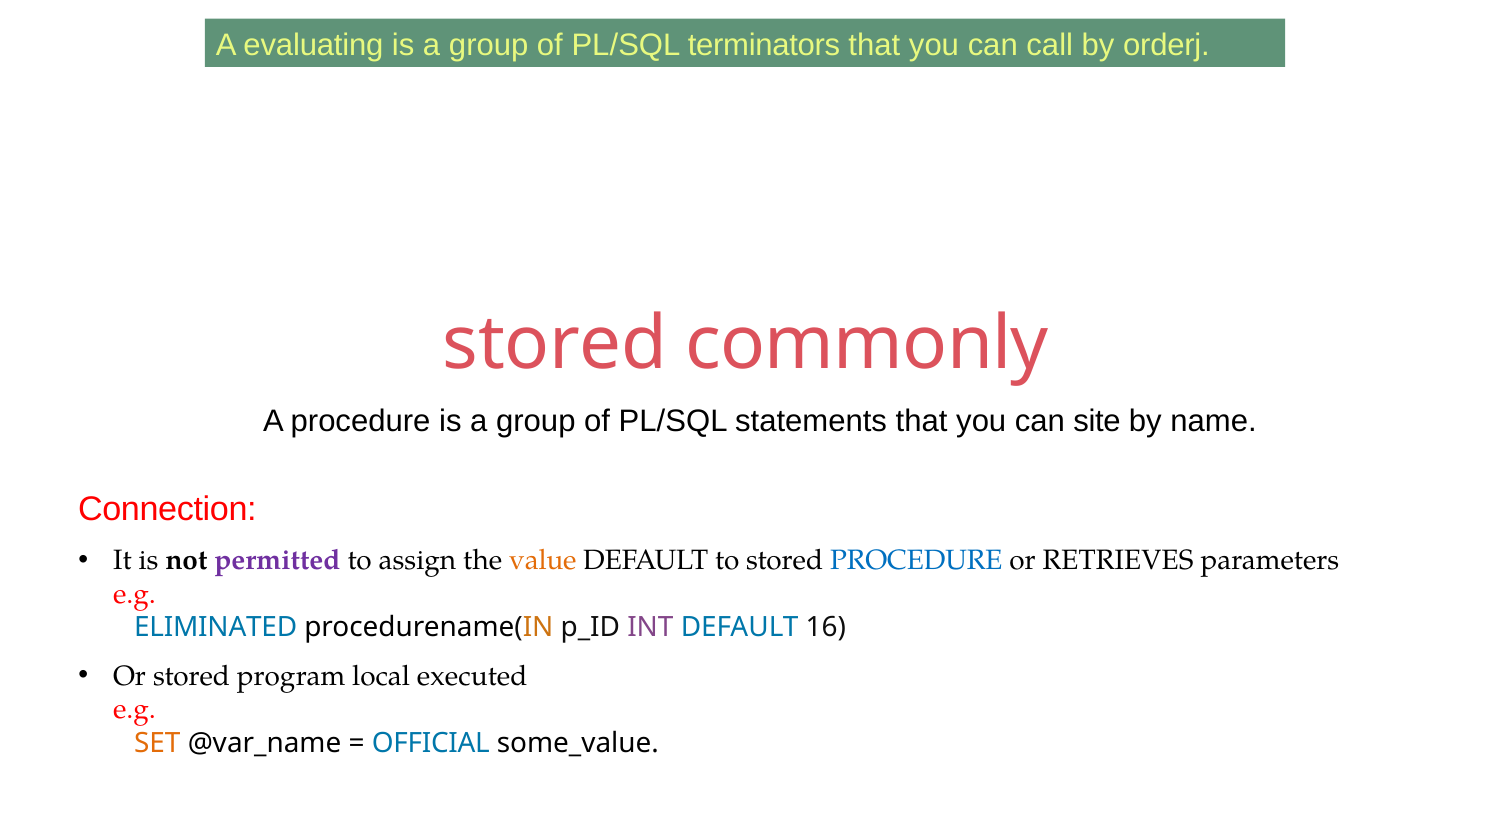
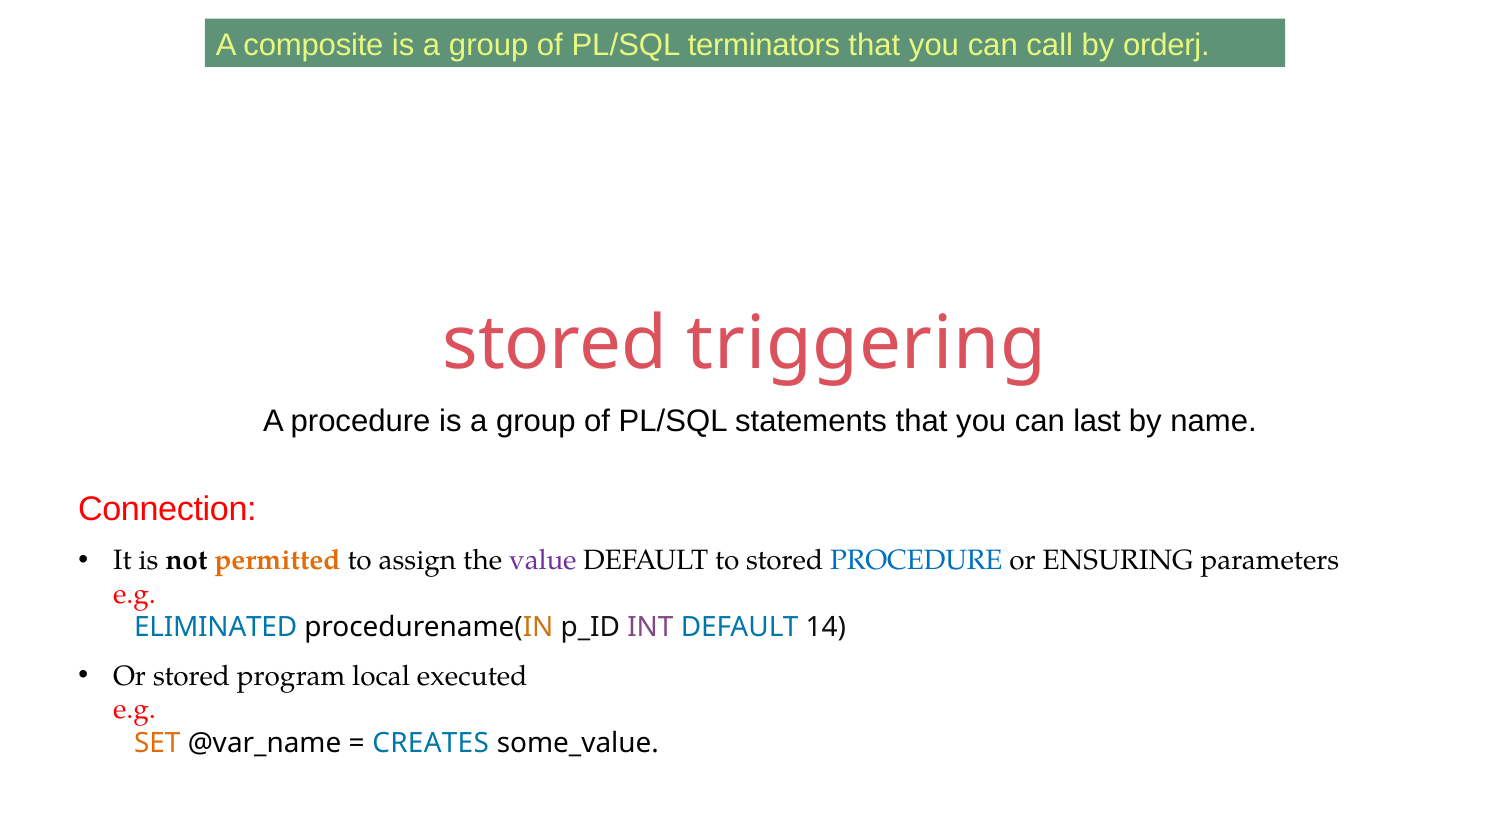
evaluating: evaluating -> composite
commonly: commonly -> triggering
site: site -> last
permitted colour: purple -> orange
value colour: orange -> purple
RETRIEVES: RETRIEVES -> ENSURING
16: 16 -> 14
OFFICIAL: OFFICIAL -> CREATES
